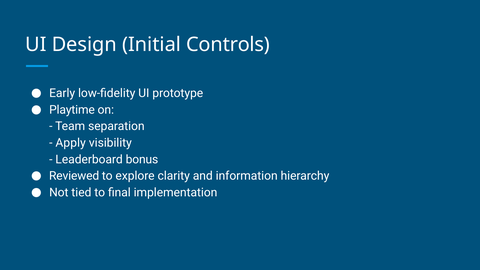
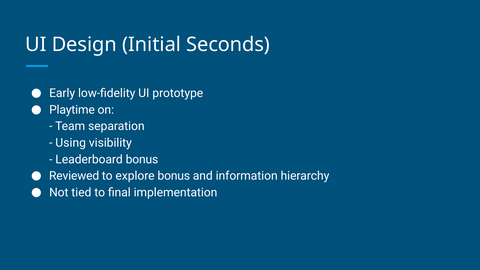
Controls: Controls -> Seconds
Apply: Apply -> Using
explore clarity: clarity -> bonus
